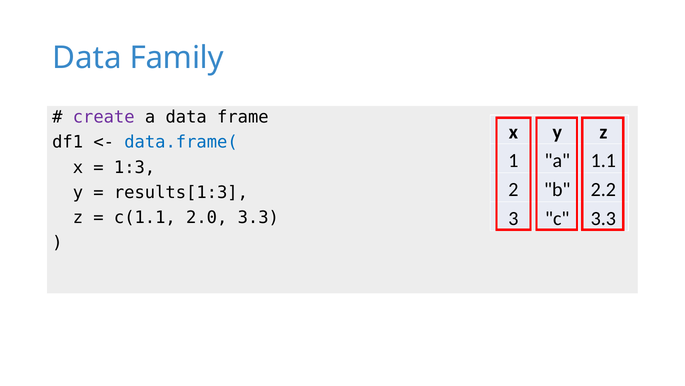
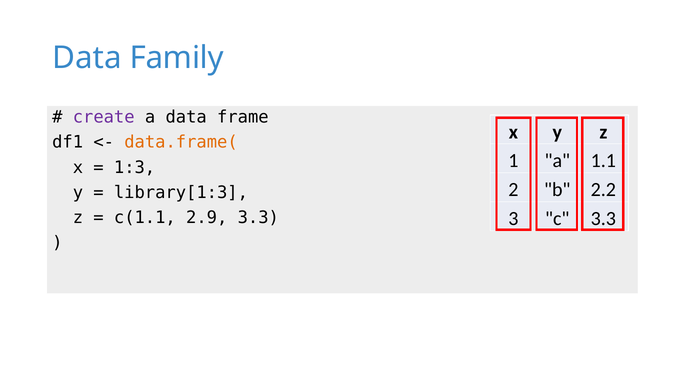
data.frame( colour: blue -> orange
results[1:3: results[1:3 -> library[1:3
2.0: 2.0 -> 2.9
